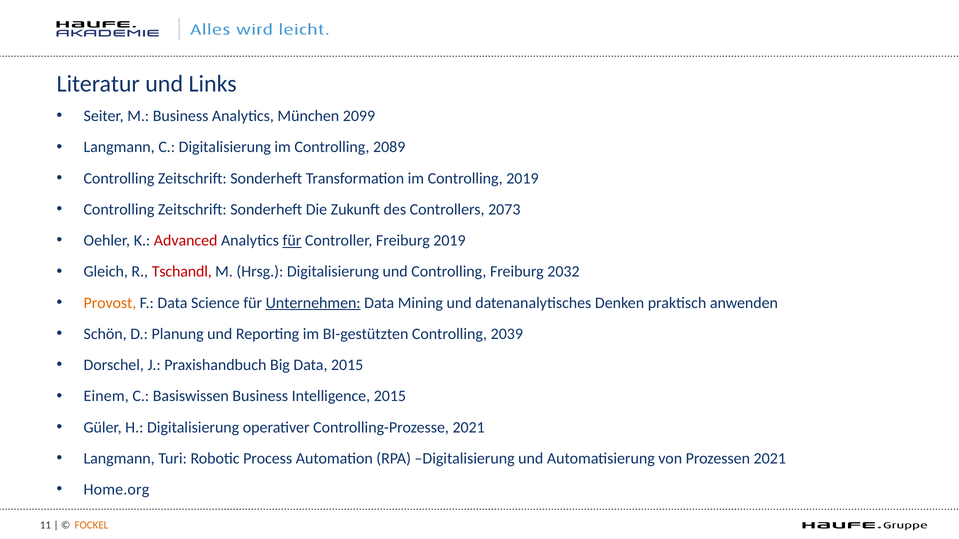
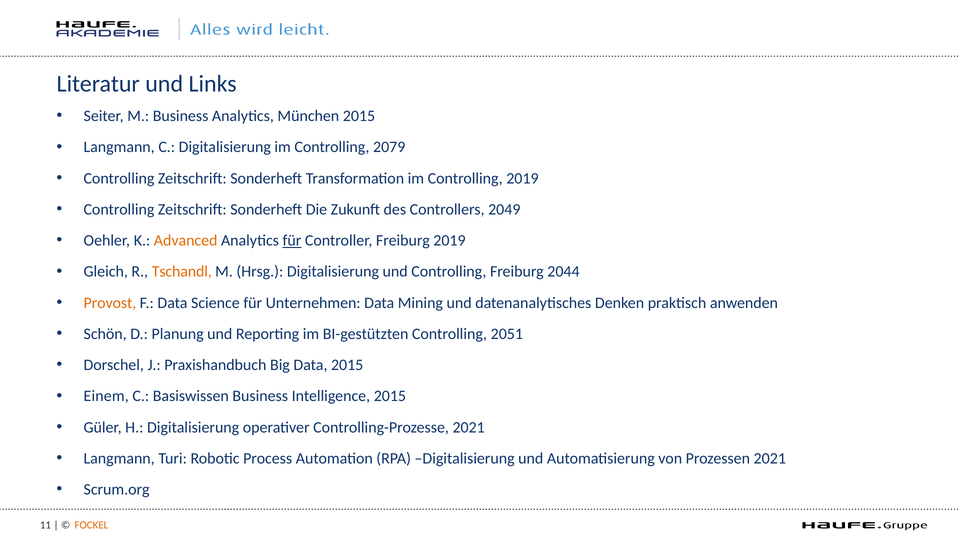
München 2099: 2099 -> 2015
2089: 2089 -> 2079
2073: 2073 -> 2049
Advanced colour: red -> orange
Tschandl colour: red -> orange
2032: 2032 -> 2044
Unternehmen underline: present -> none
2039: 2039 -> 2051
Home.org: Home.org -> Scrum.org
